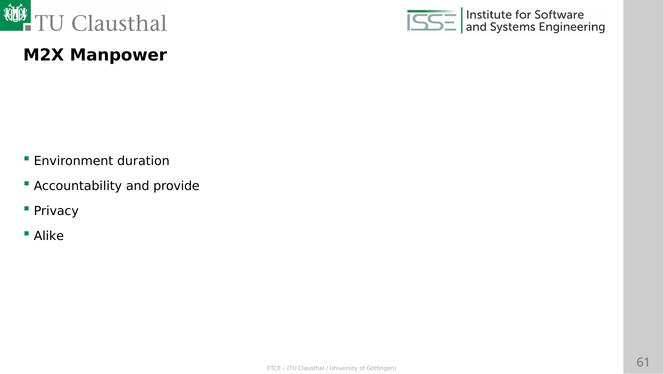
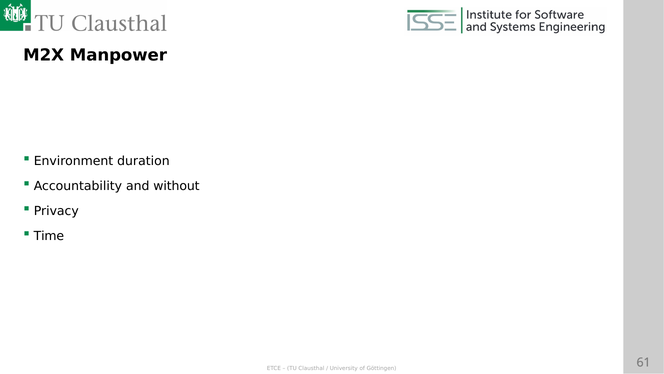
provide: provide -> without
Alike: Alike -> Time
